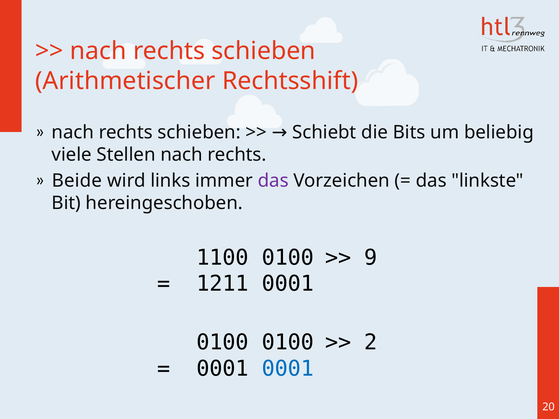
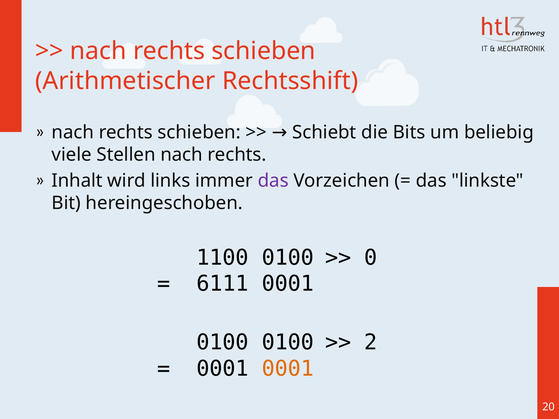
Beide: Beide -> Inhalt
9: 9 -> 0
1211: 1211 -> 6111
0001 at (288, 369) colour: blue -> orange
